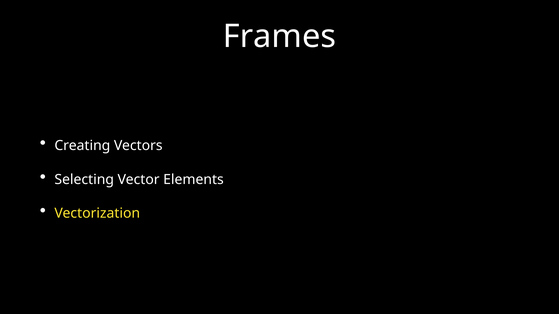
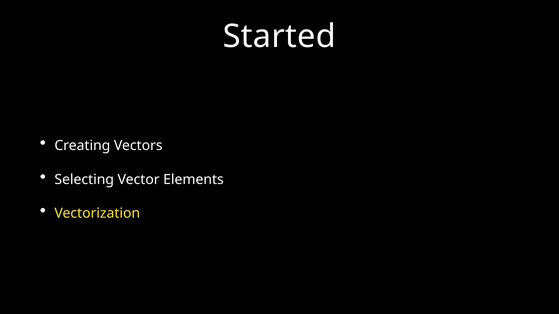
Frames: Frames -> Started
